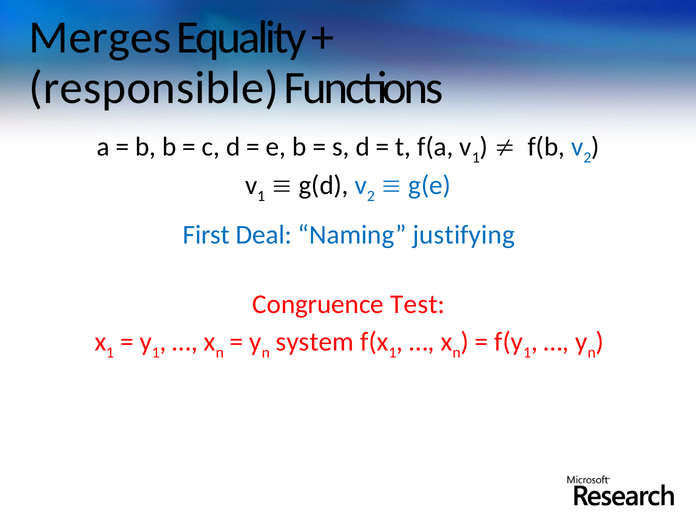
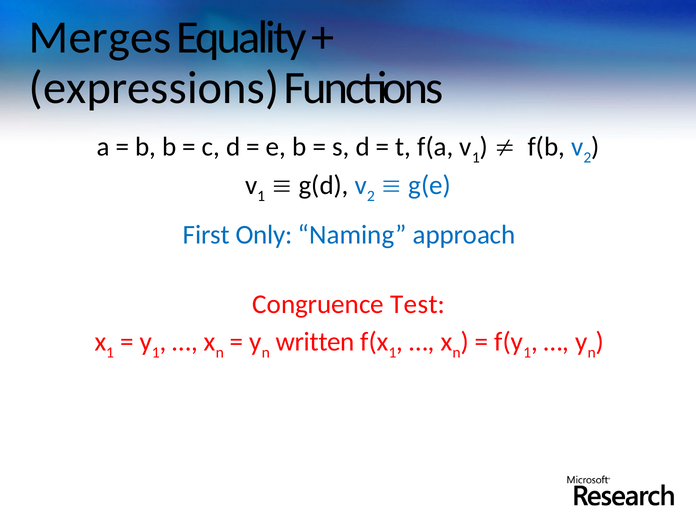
responsible: responsible -> expressions
Deal: Deal -> Only
justifying: justifying -> approach
system: system -> written
